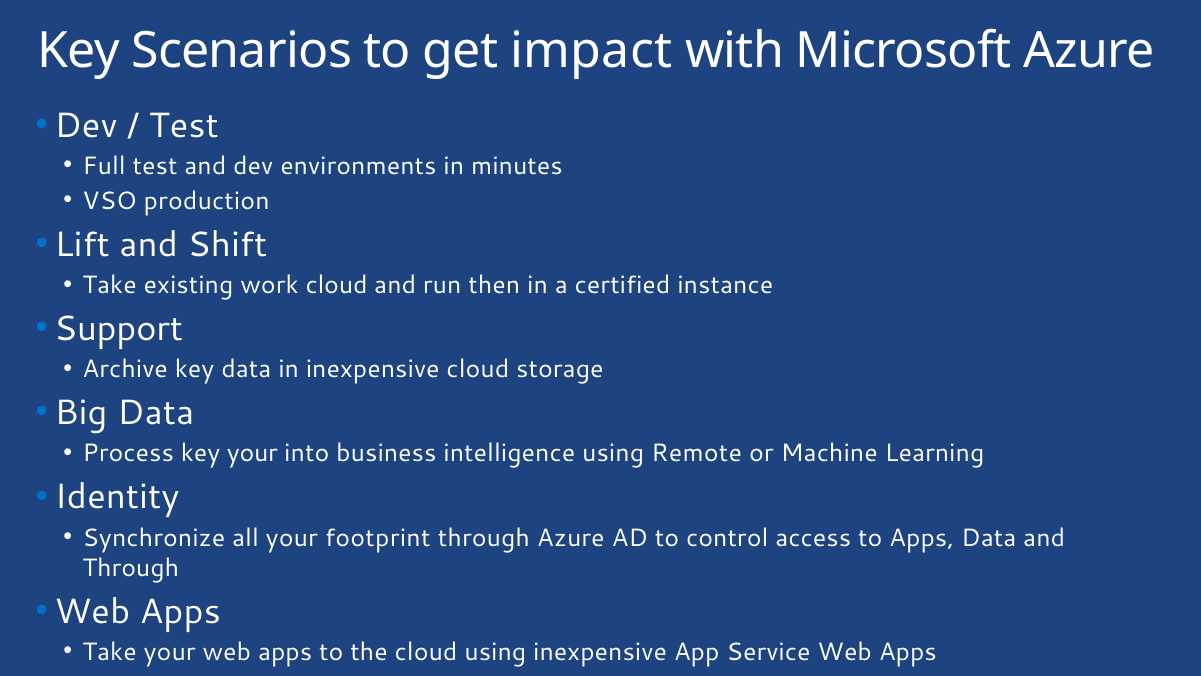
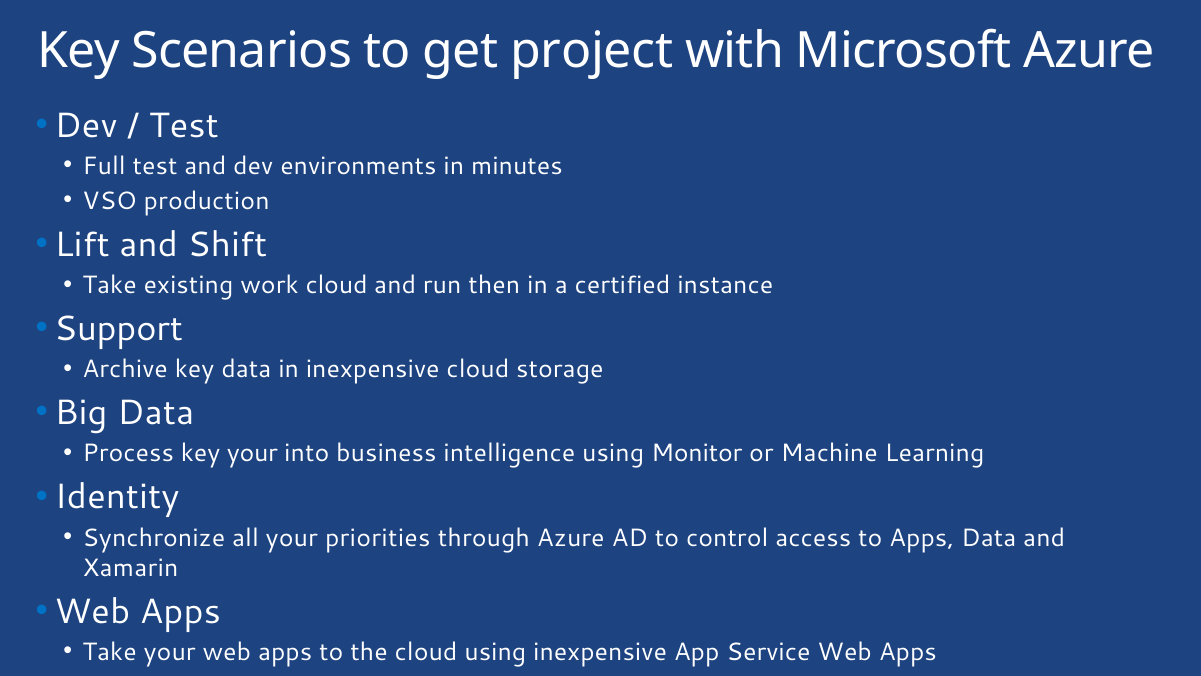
impact: impact -> project
Remote: Remote -> Monitor
footprint: footprint -> priorities
Through at (131, 568): Through -> Xamarin
